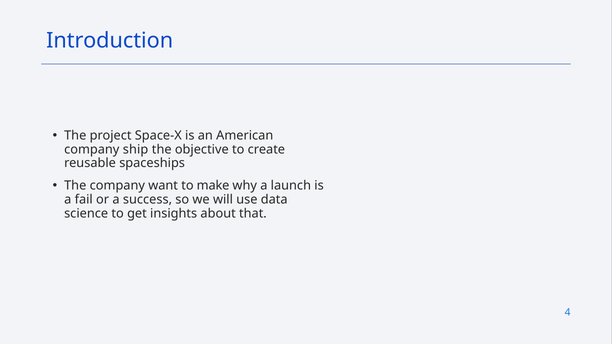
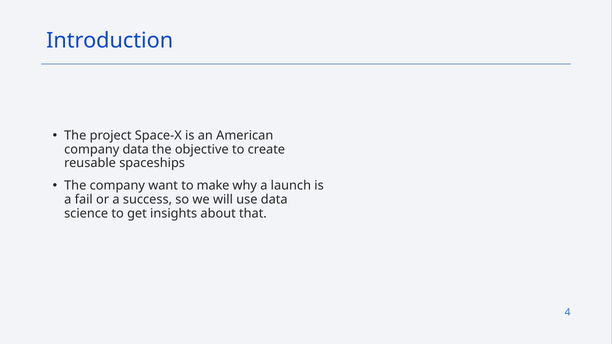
company ship: ship -> data
